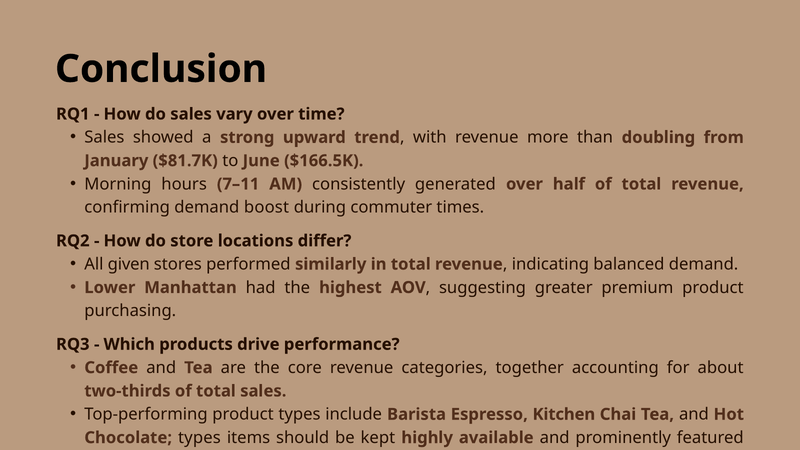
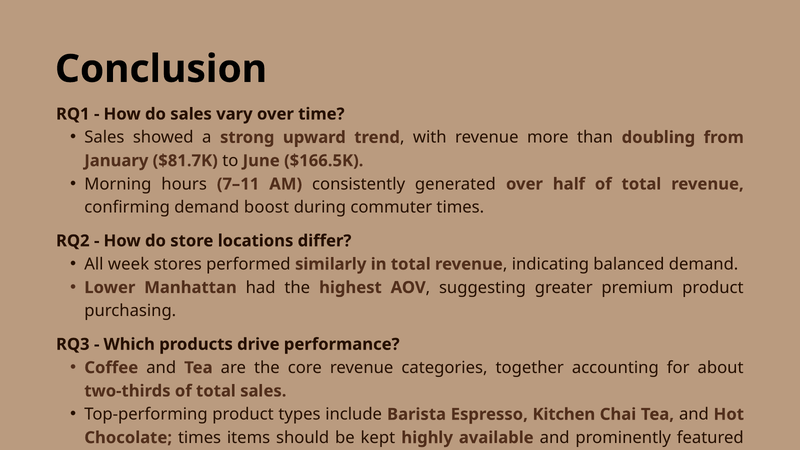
given: given -> week
types at (199, 438): types -> times
